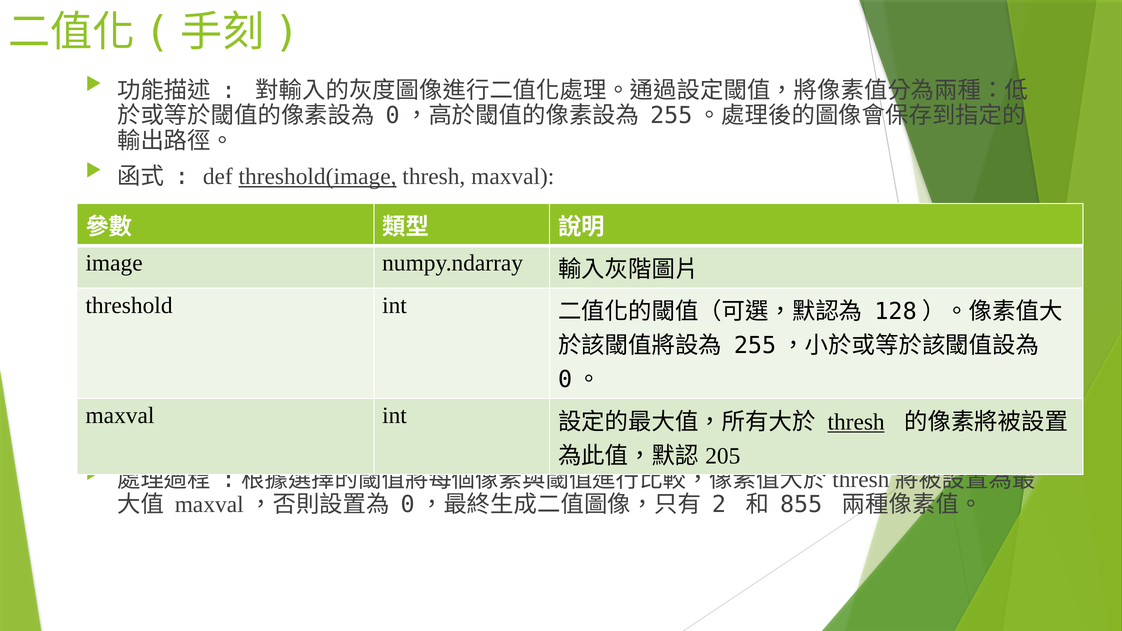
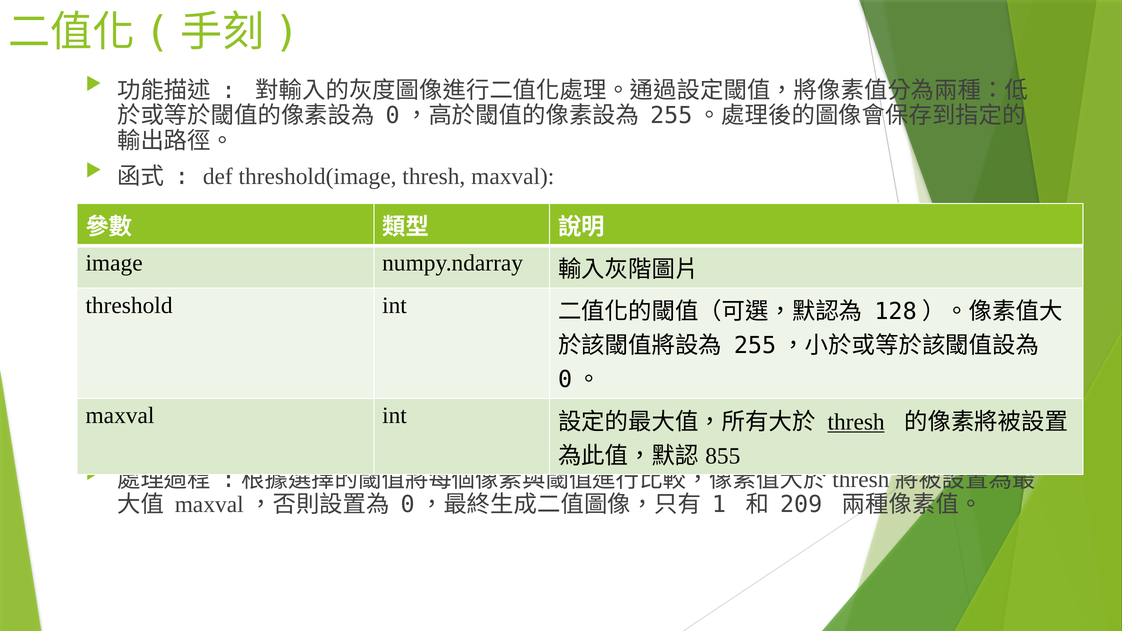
threshold(image underline: present -> none
205: 205 -> 855
2: 2 -> 1
855: 855 -> 209
